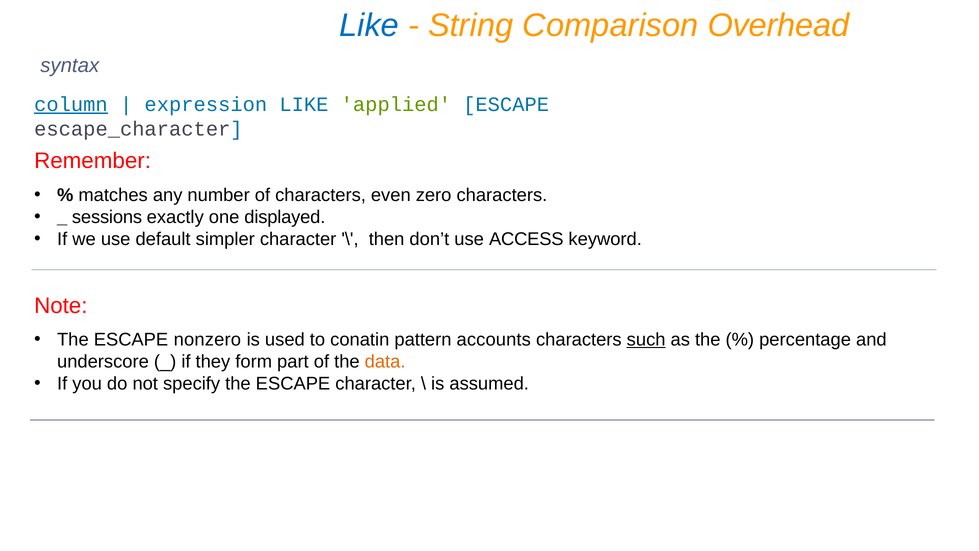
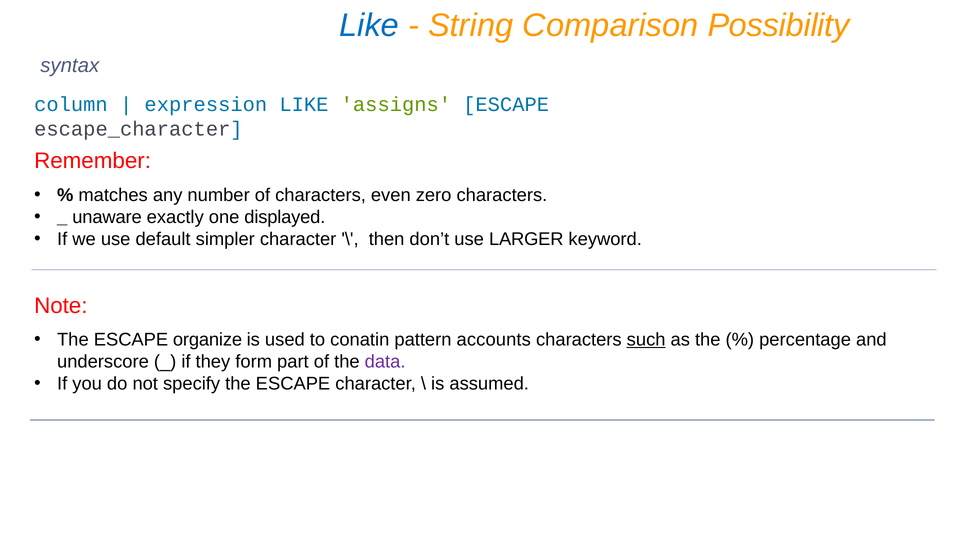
Overhead: Overhead -> Possibility
column underline: present -> none
applied: applied -> assigns
sessions: sessions -> unaware
ACCESS: ACCESS -> LARGER
nonzero: nonzero -> organize
data colour: orange -> purple
